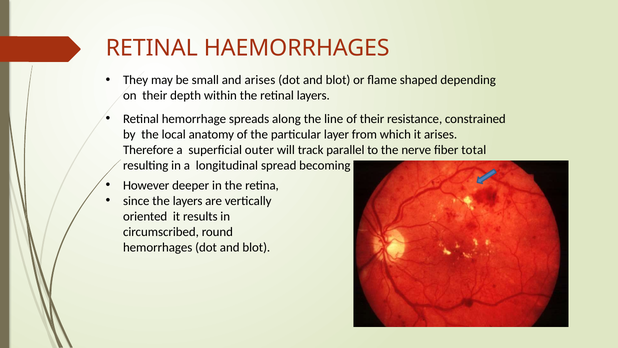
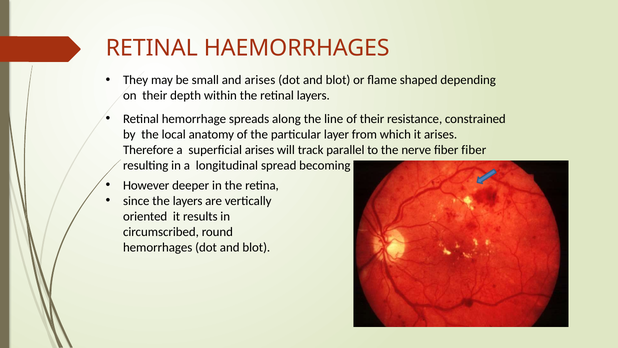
superficial outer: outer -> arises
fiber total: total -> fiber
